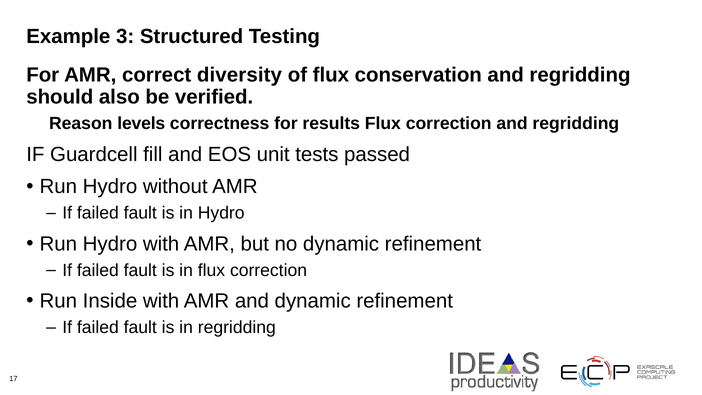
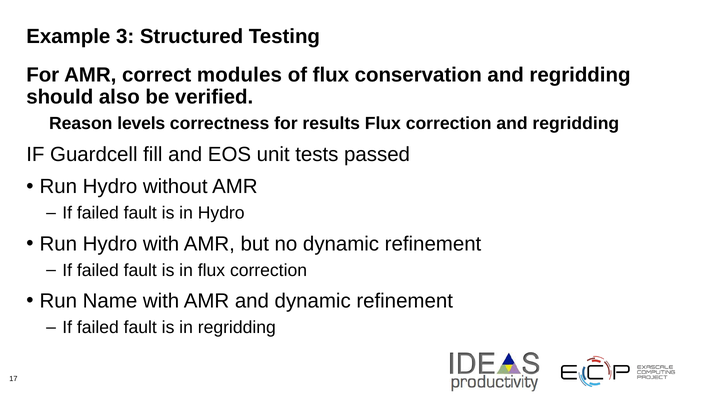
diversity: diversity -> modules
Inside: Inside -> Name
